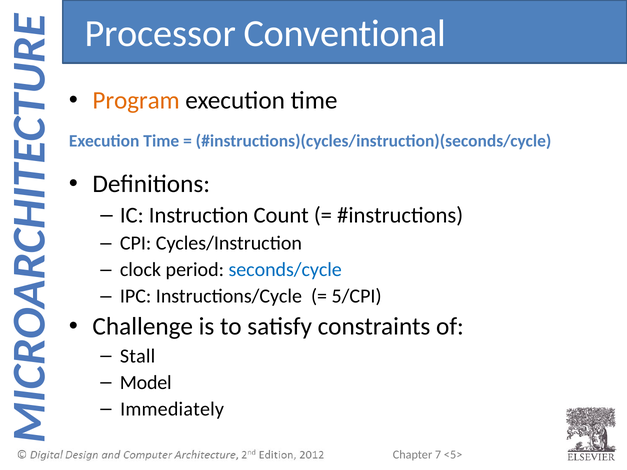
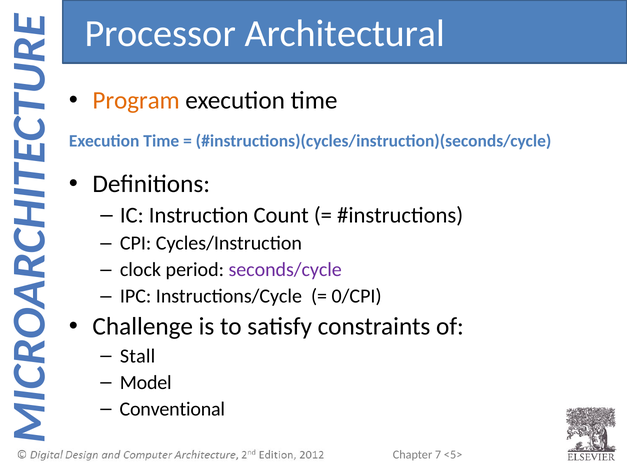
Conventional: Conventional -> Architectural
seconds/cycle colour: blue -> purple
5/CPI: 5/CPI -> 0/CPI
Immediately: Immediately -> Conventional
